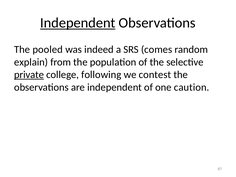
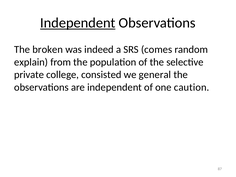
pooled: pooled -> broken
private underline: present -> none
following: following -> consisted
contest: contest -> general
